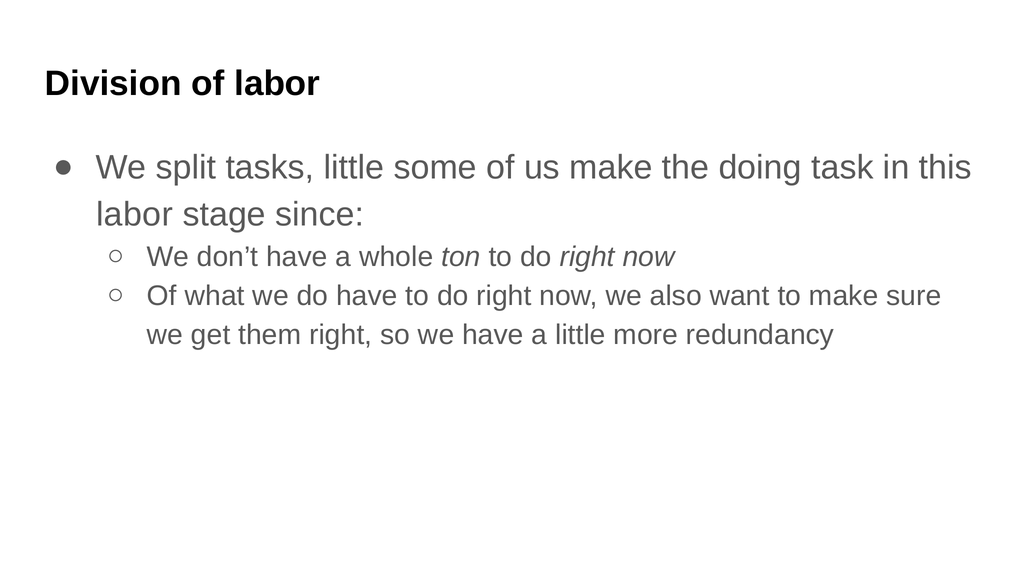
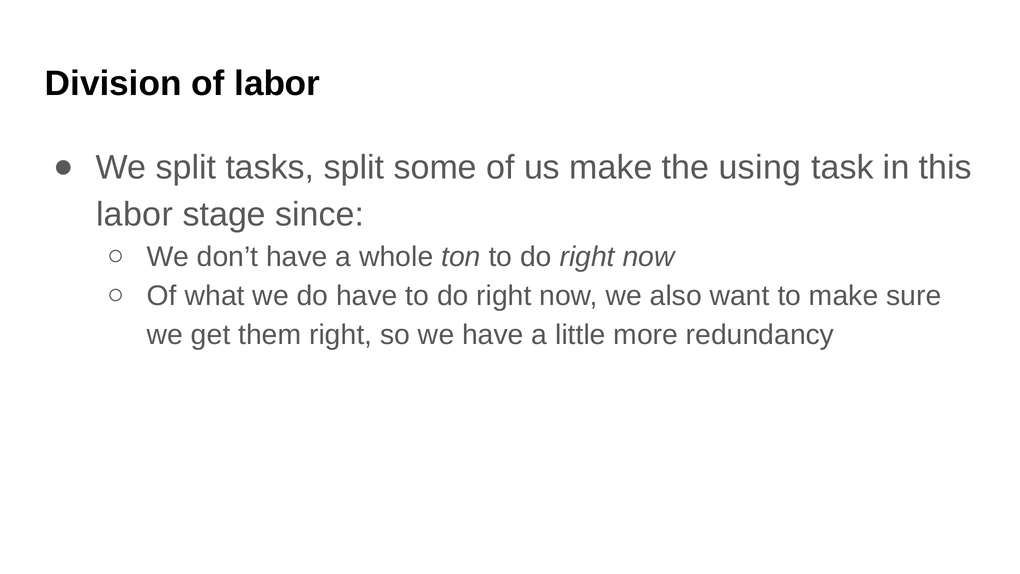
tasks little: little -> split
doing: doing -> using
